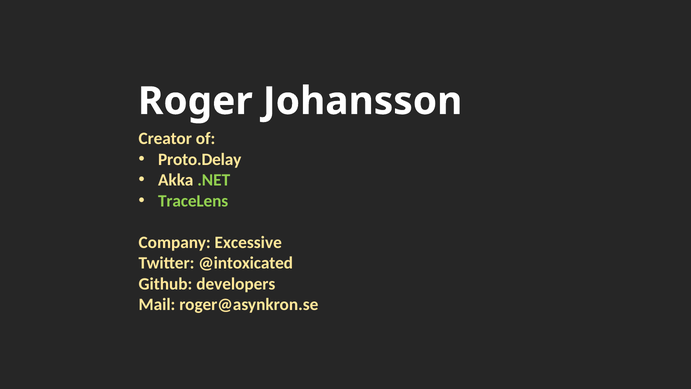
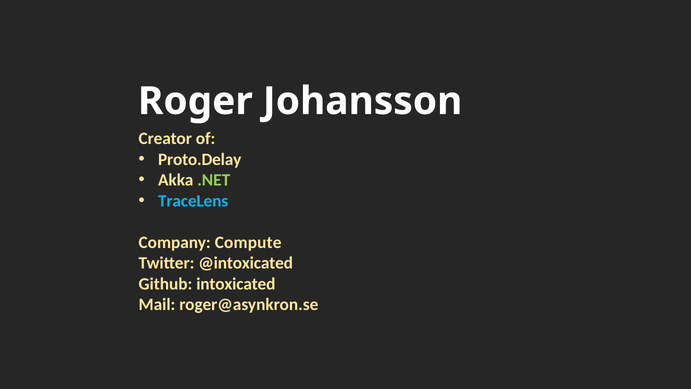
TraceLens colour: light green -> light blue
Excessive: Excessive -> Compute
developers: developers -> intoxicated
